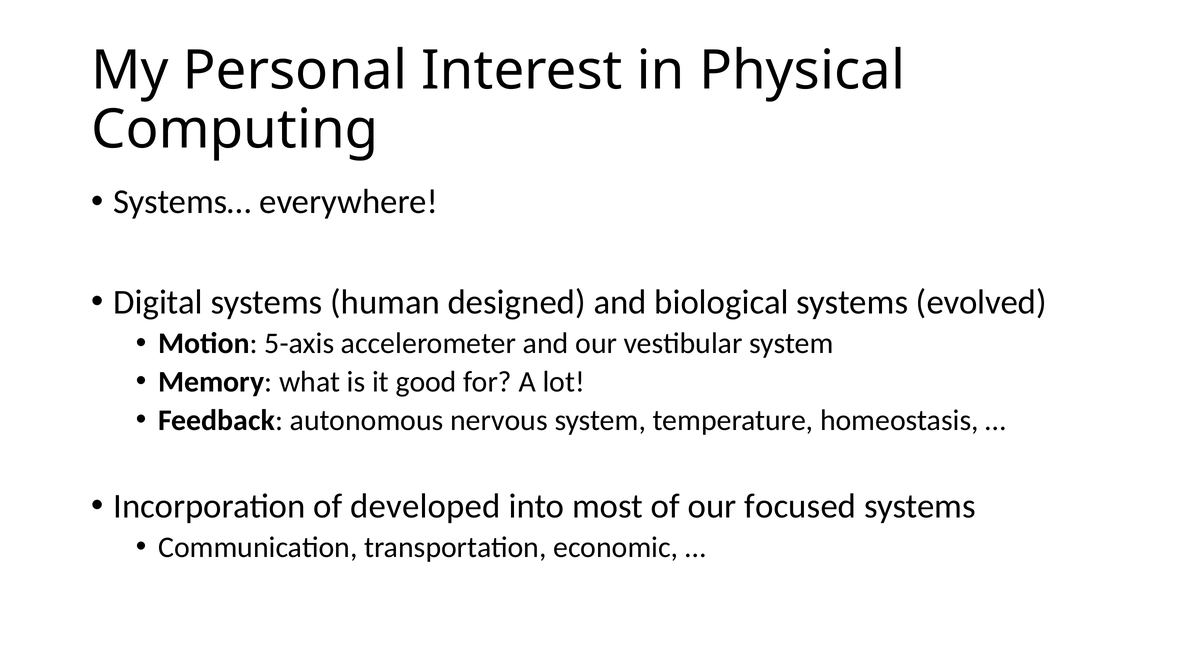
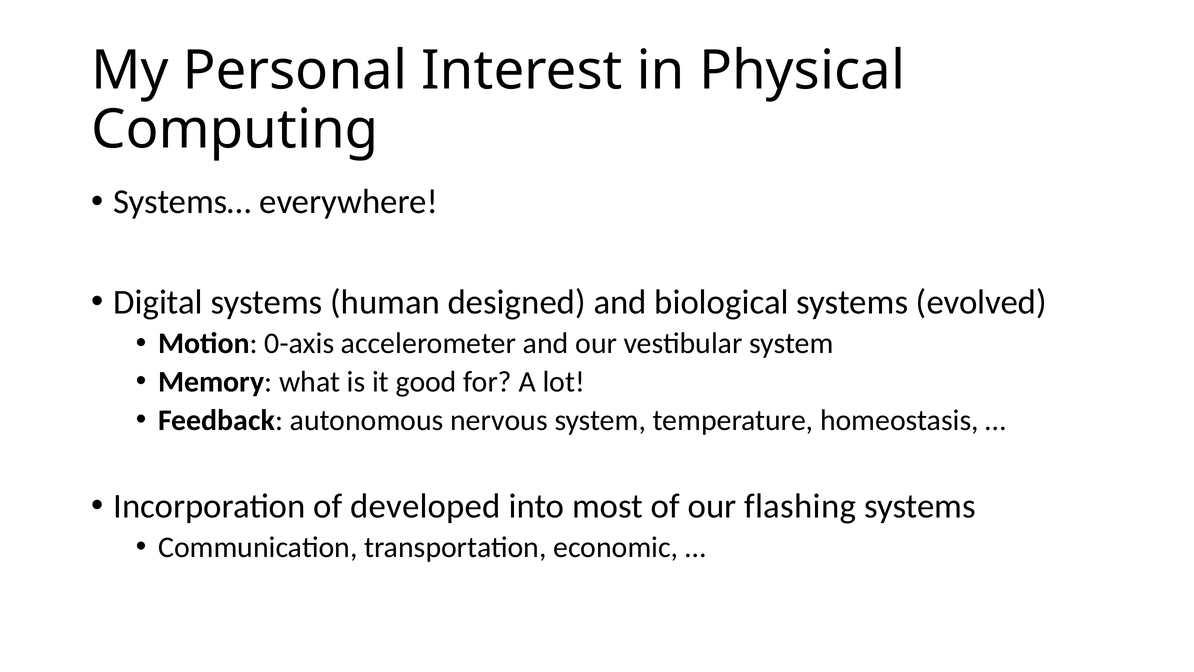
5-axis: 5-axis -> 0-axis
focused: focused -> flashing
